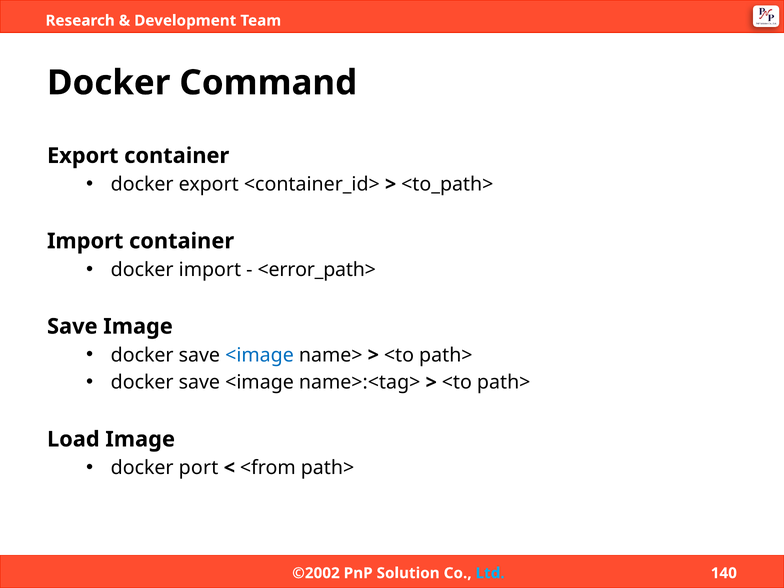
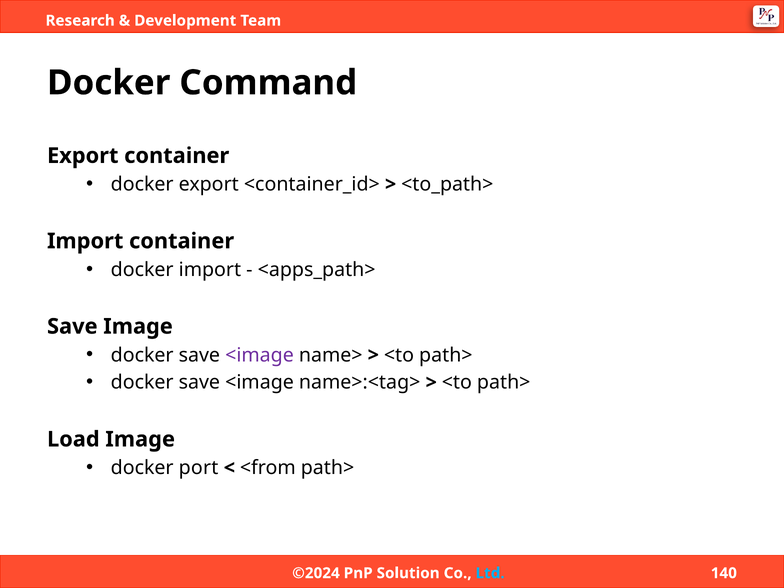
<error_path>: <error_path> -> <apps_path>
<image at (260, 355) colour: blue -> purple
©2002: ©2002 -> ©2024
